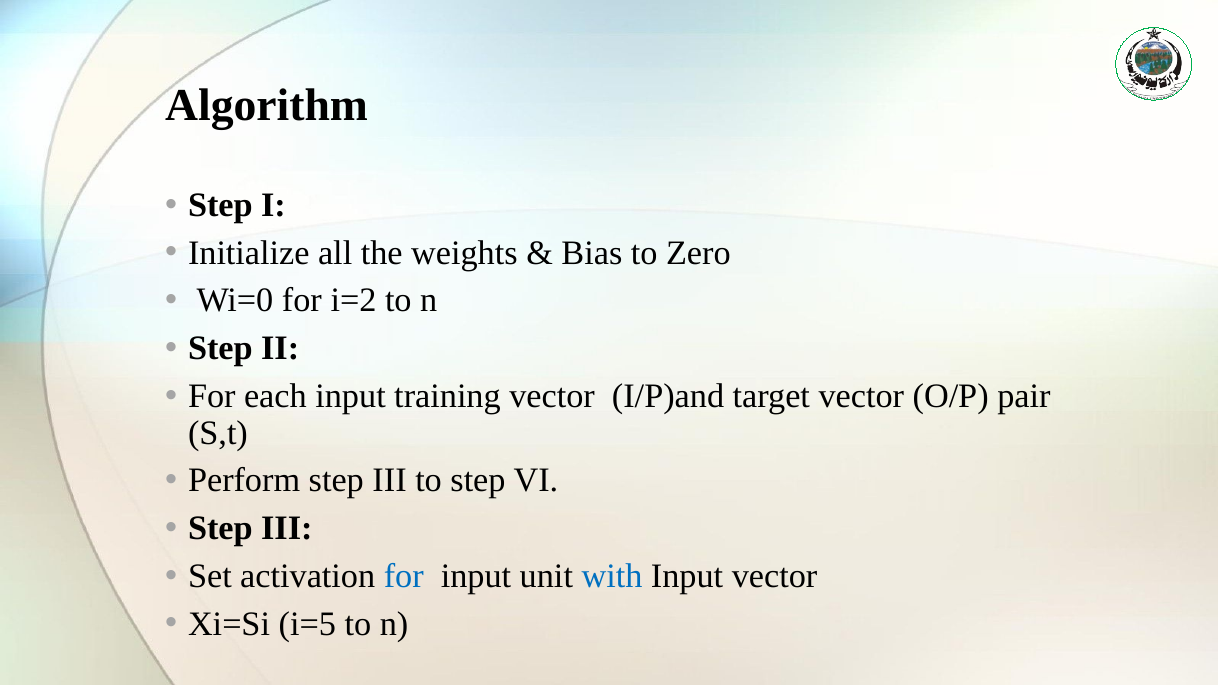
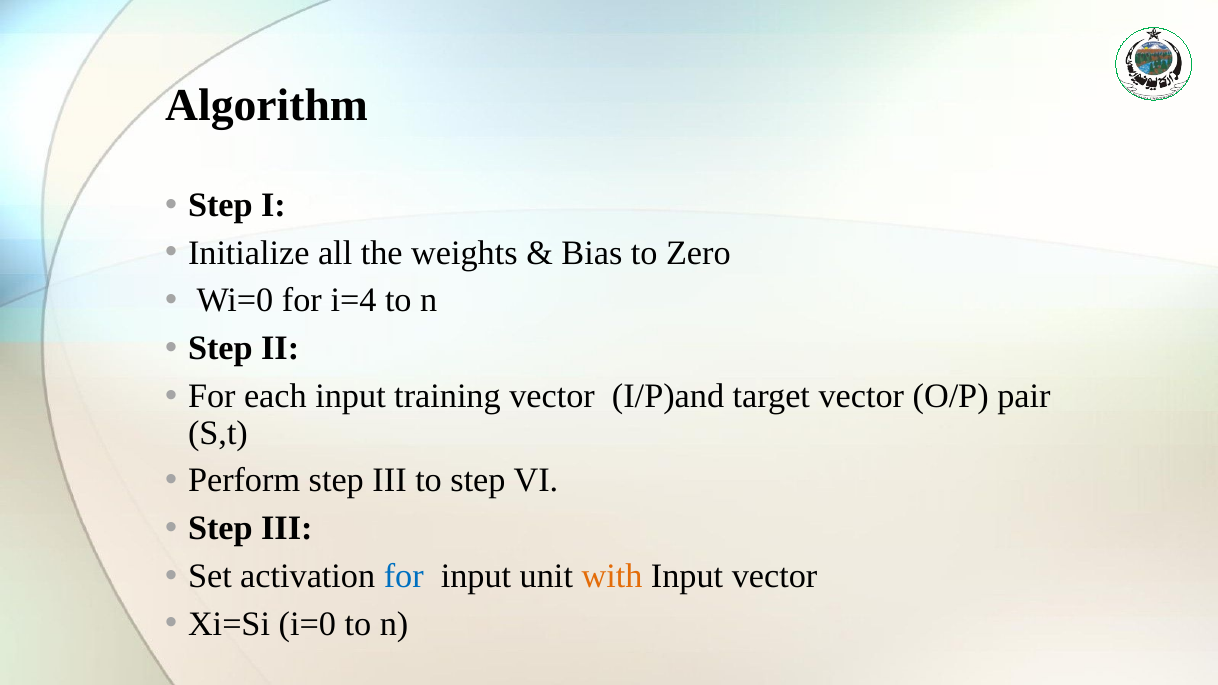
i=2: i=2 -> i=4
with colour: blue -> orange
i=5: i=5 -> i=0
